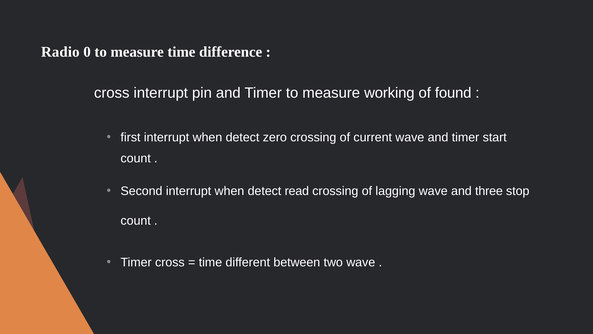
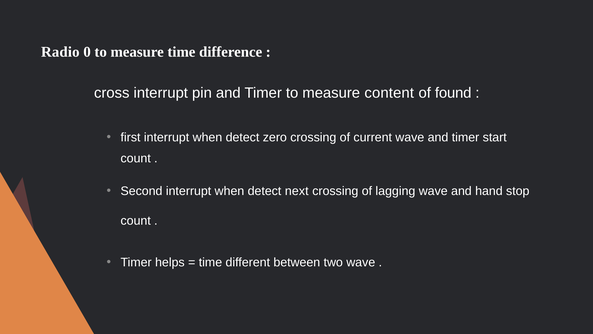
working: working -> content
read: read -> next
three: three -> hand
Timer cross: cross -> helps
